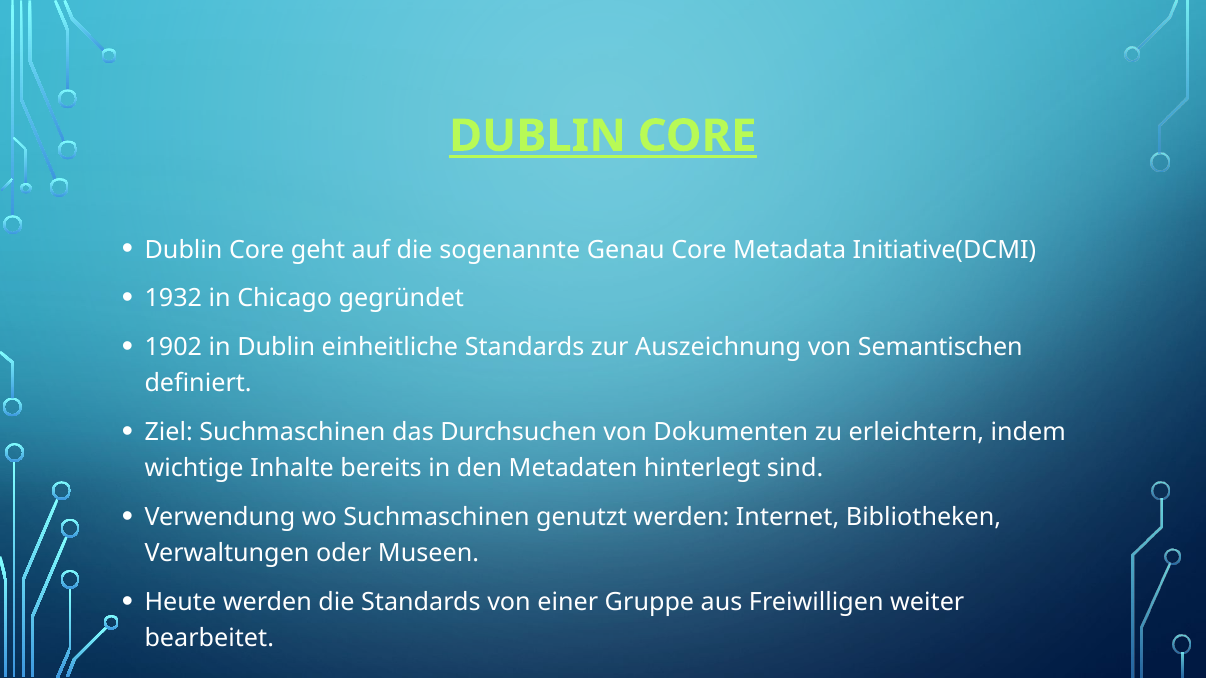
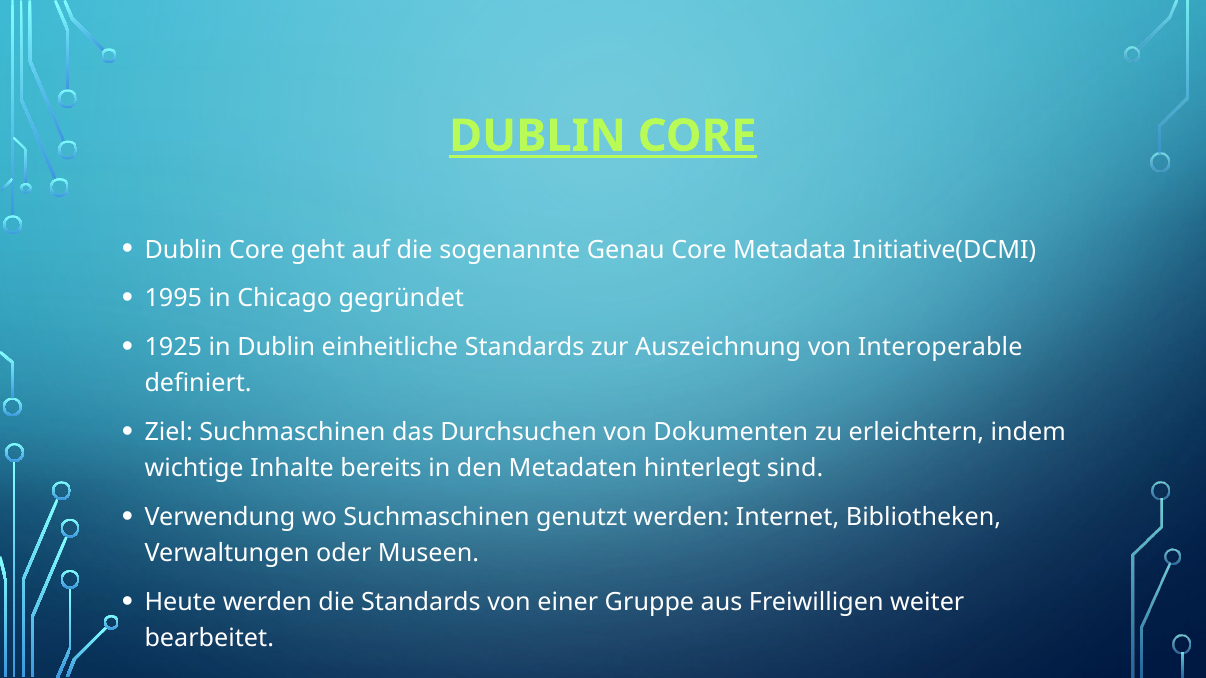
1932: 1932 -> 1995
1902: 1902 -> 1925
Semantischen: Semantischen -> Interoperable
